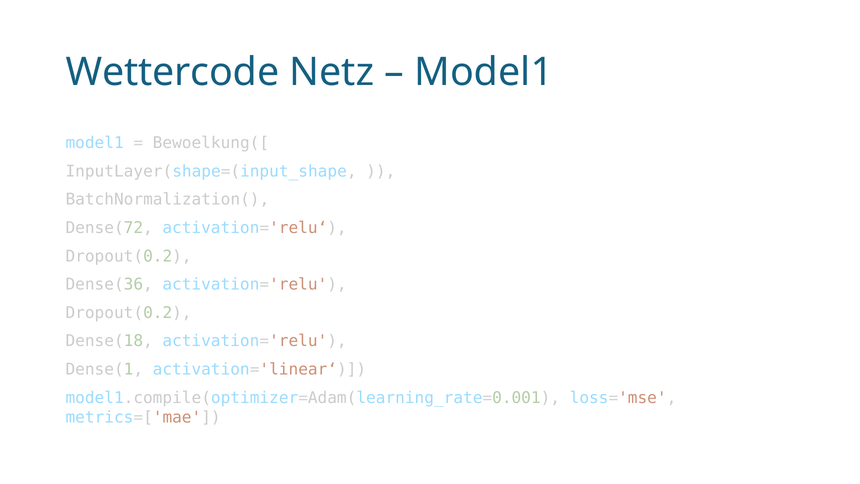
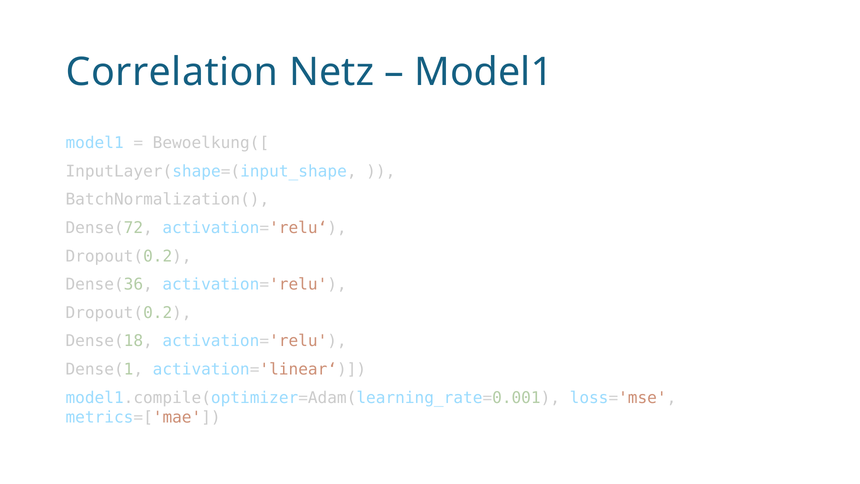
Wettercode: Wettercode -> Correlation
